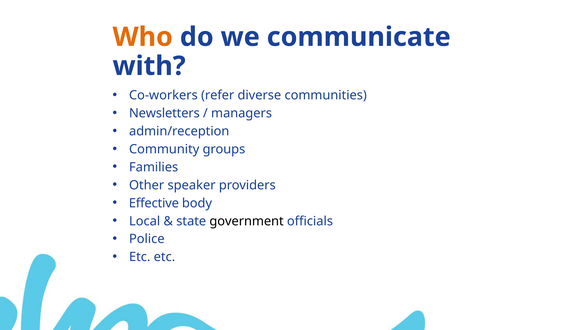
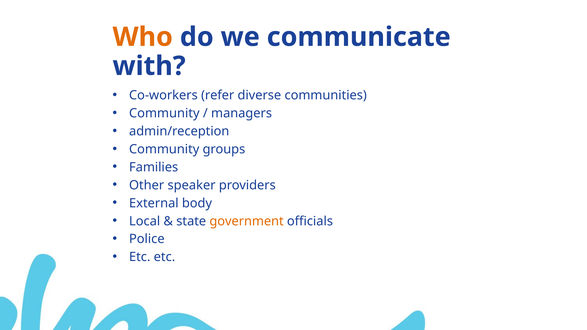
Newsletters at (164, 113): Newsletters -> Community
Effective: Effective -> External
government colour: black -> orange
